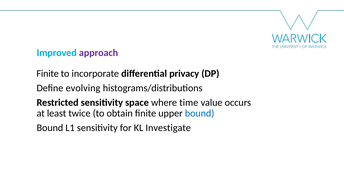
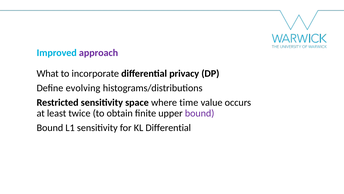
Finite at (48, 73): Finite -> What
bound at (200, 113) colour: blue -> purple
KL Investigate: Investigate -> Differential
